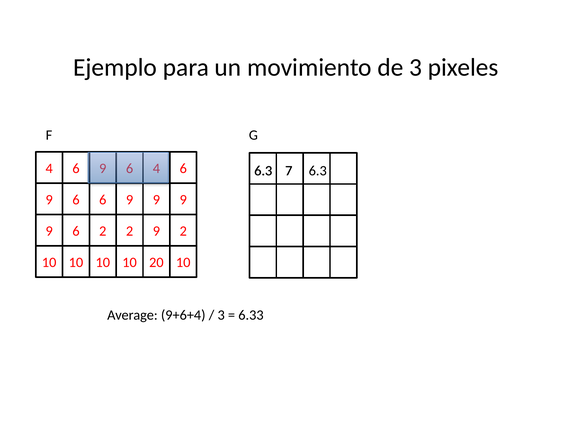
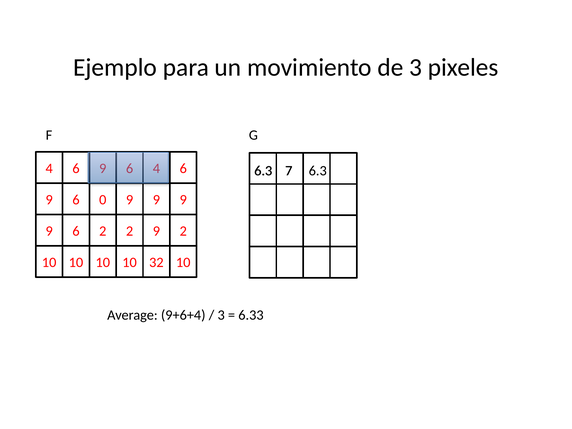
6 6: 6 -> 0
20: 20 -> 32
